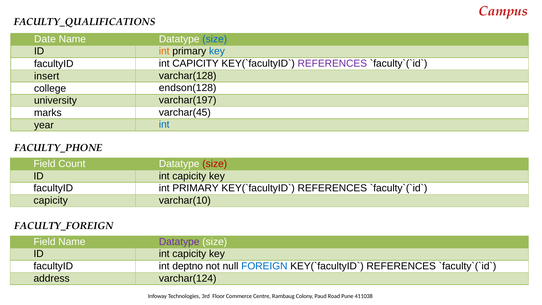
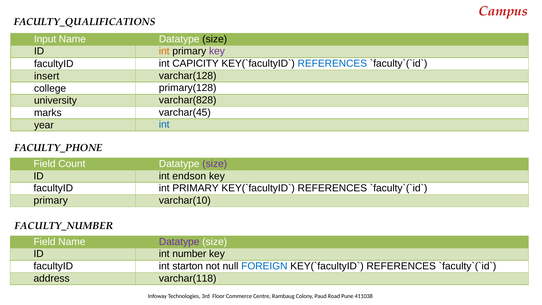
Date: Date -> Input
size at (215, 39) colour: blue -> black
key at (217, 51) colour: blue -> purple
REFERENCES at (332, 63) colour: purple -> blue
endson(128: endson(128 -> primary(128
varchar(197: varchar(197 -> varchar(828
size at (215, 164) colour: red -> purple
capicity at (189, 176): capicity -> endson
capicity at (51, 200): capicity -> primary
FACULTY_FOREIGN: FACULTY_FOREIGN -> FACULTY_NUMBER
capicity at (189, 254): capicity -> number
deptno: deptno -> starton
varchar(124: varchar(124 -> varchar(118
